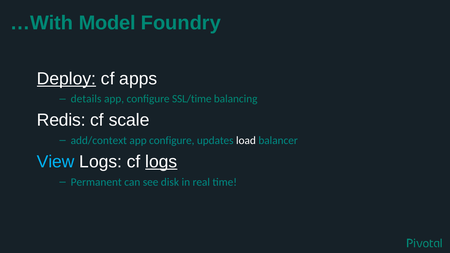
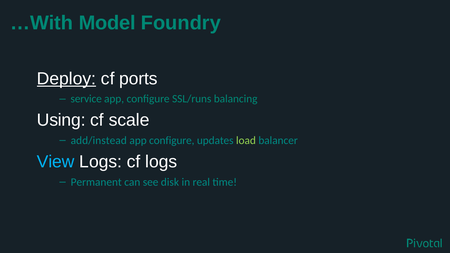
apps: apps -> ports
details: details -> service
SSL/time: SSL/time -> SSL/runs
Redis: Redis -> Using
add/context: add/context -> add/instead
load colour: white -> light green
logs at (161, 162) underline: present -> none
